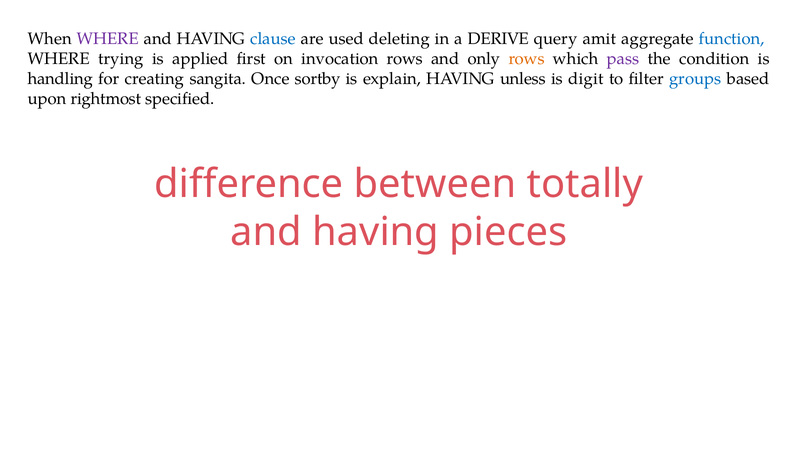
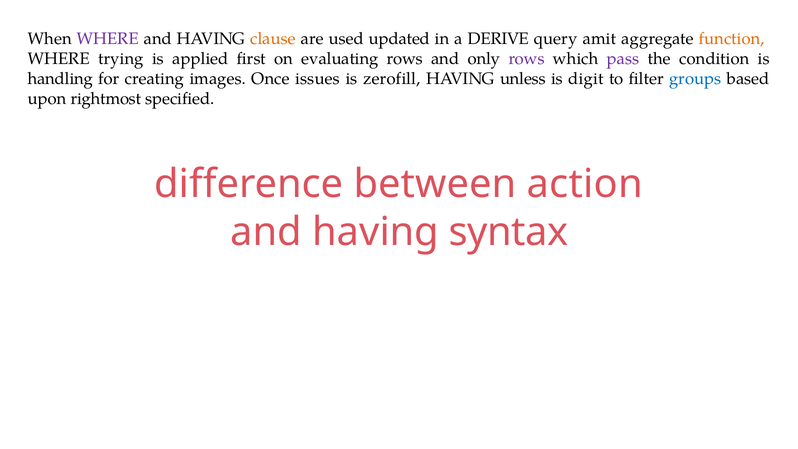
clause colour: blue -> orange
deleting: deleting -> updated
function colour: blue -> orange
invocation: invocation -> evaluating
rows at (527, 59) colour: orange -> purple
sangita: sangita -> images
sortby: sortby -> issues
explain: explain -> zerofill
totally: totally -> action
pieces: pieces -> syntax
